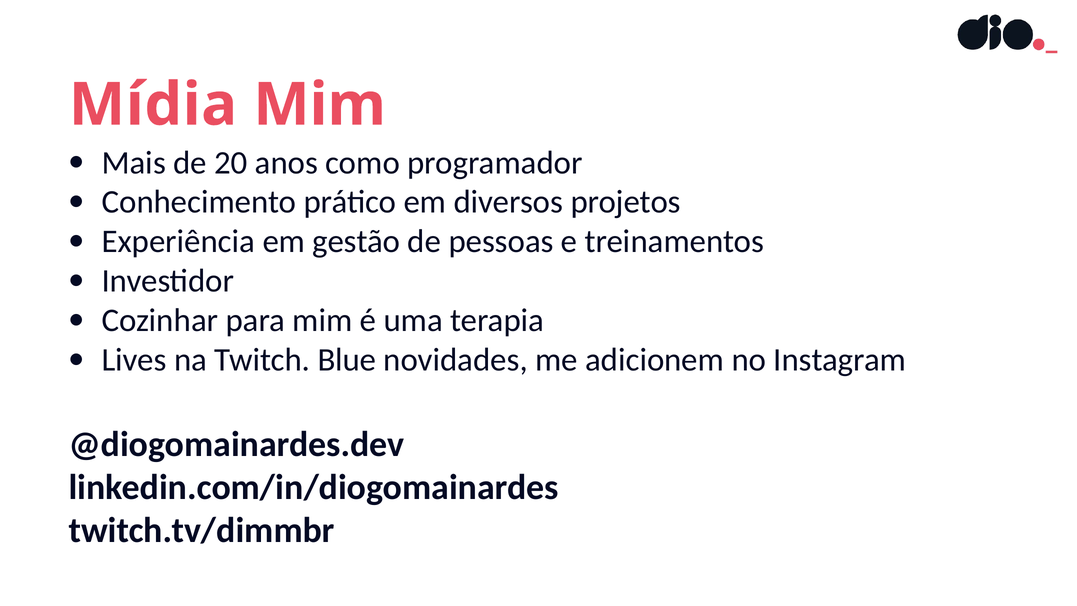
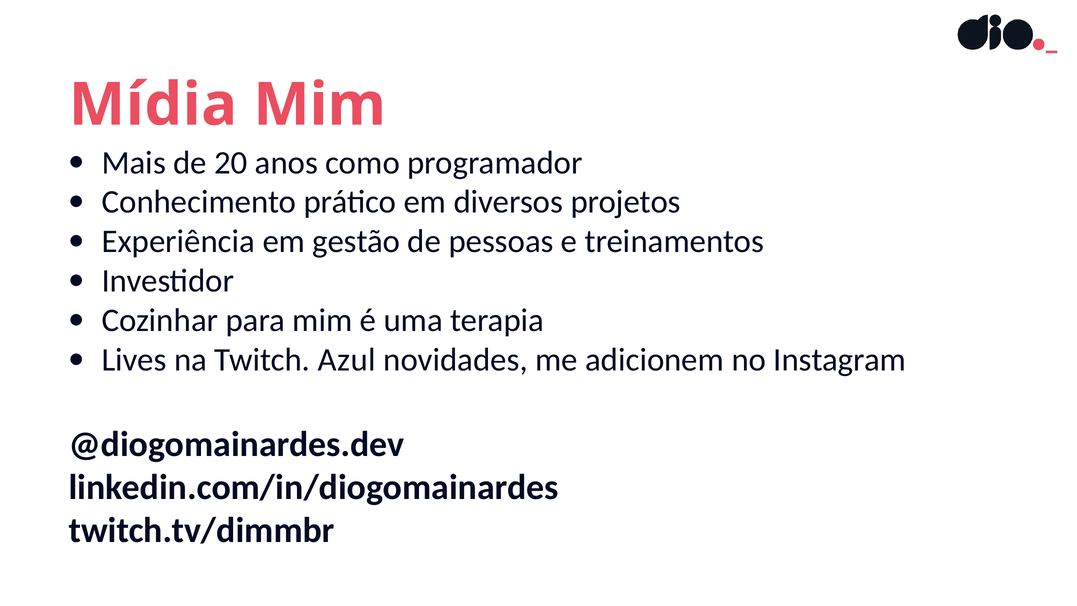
Blue: Blue -> Azul
